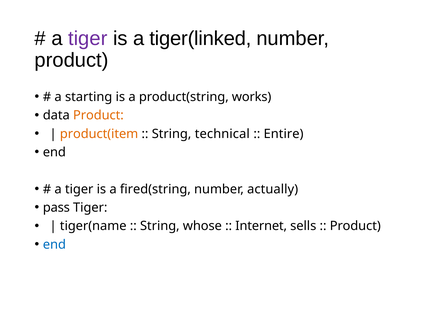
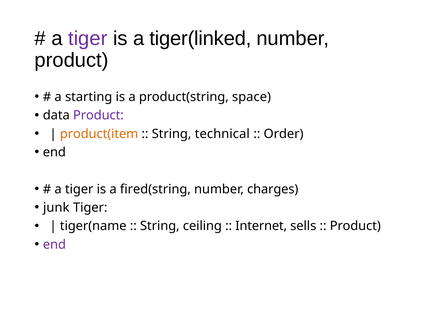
works: works -> space
Product at (98, 115) colour: orange -> purple
Entire: Entire -> Order
actually: actually -> charges
pass: pass -> junk
whose: whose -> ceiling
end at (54, 244) colour: blue -> purple
